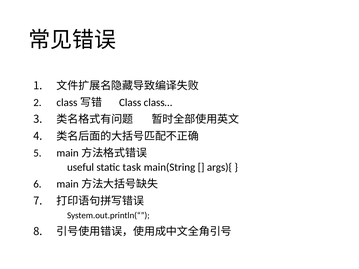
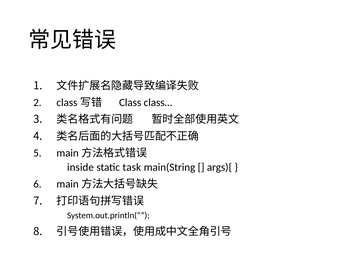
useful: useful -> inside
